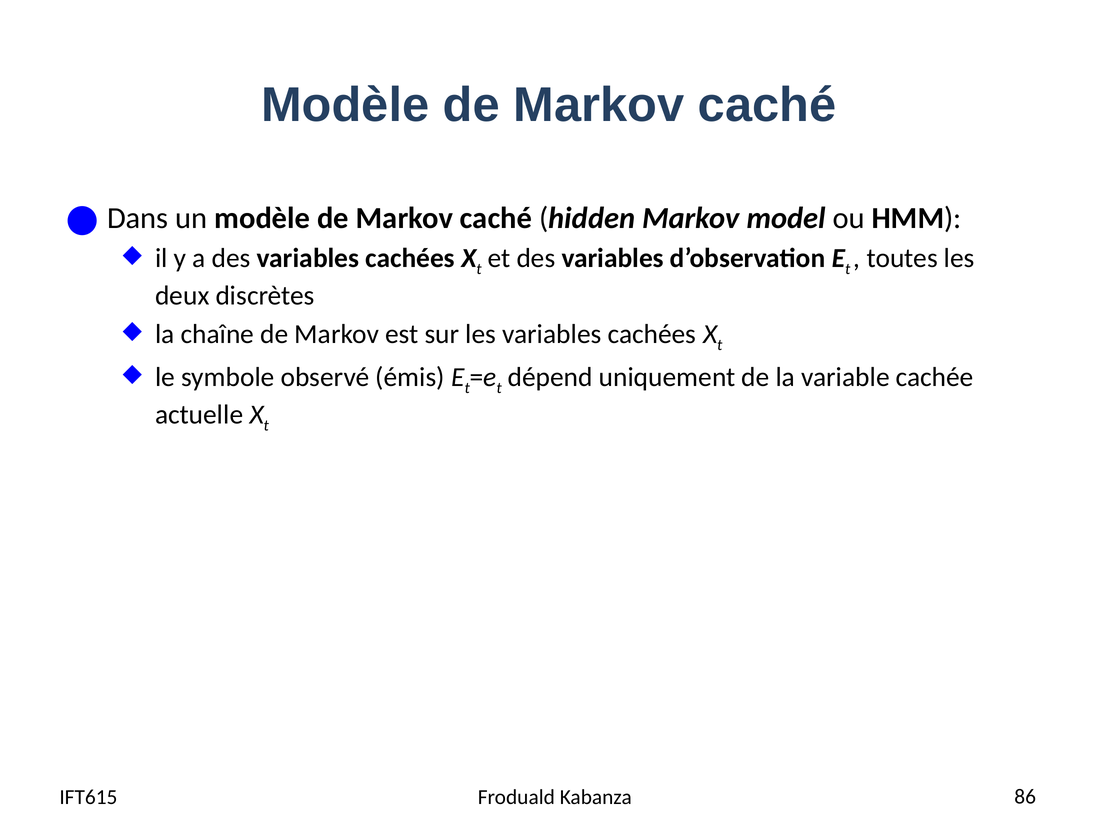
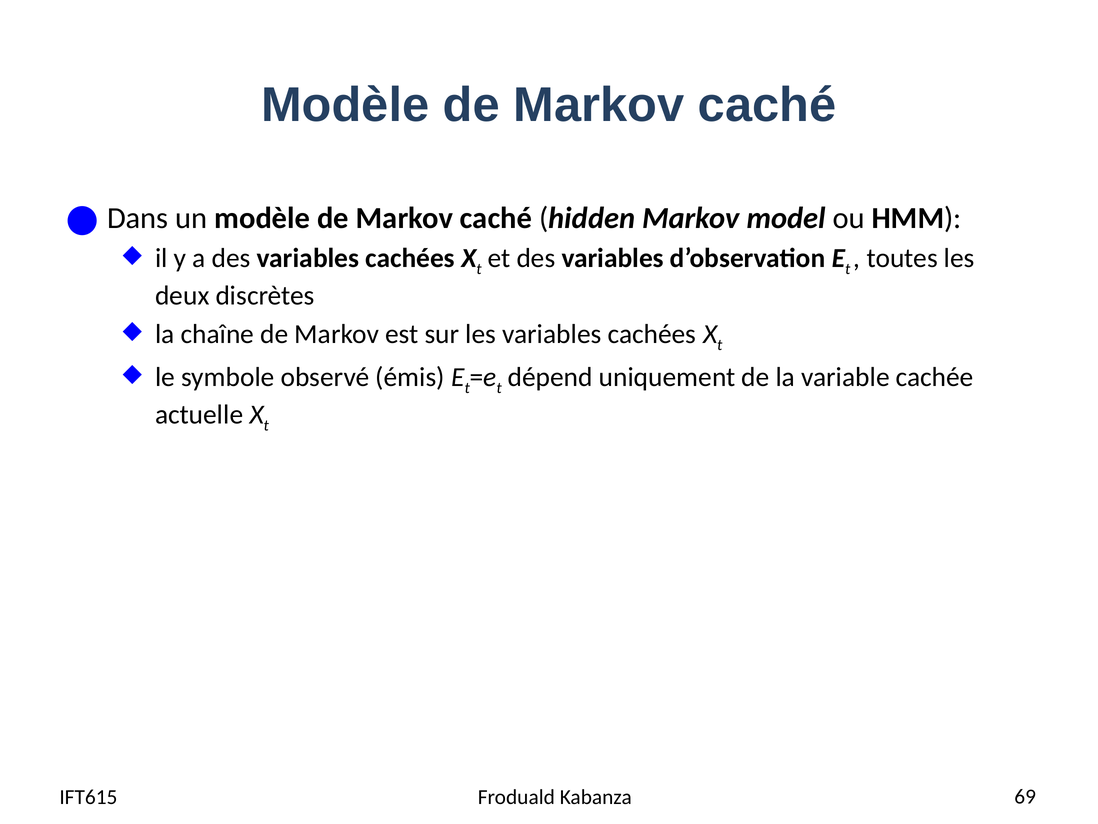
86: 86 -> 69
